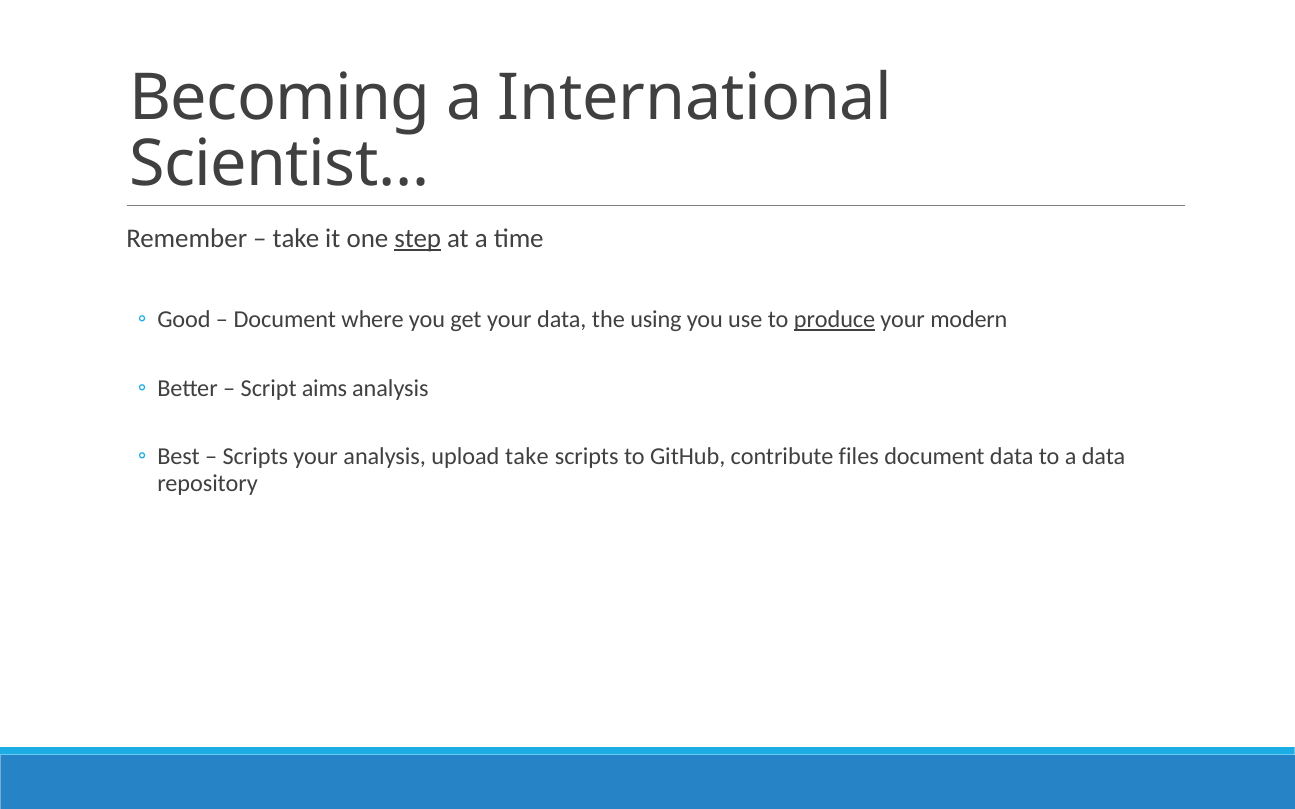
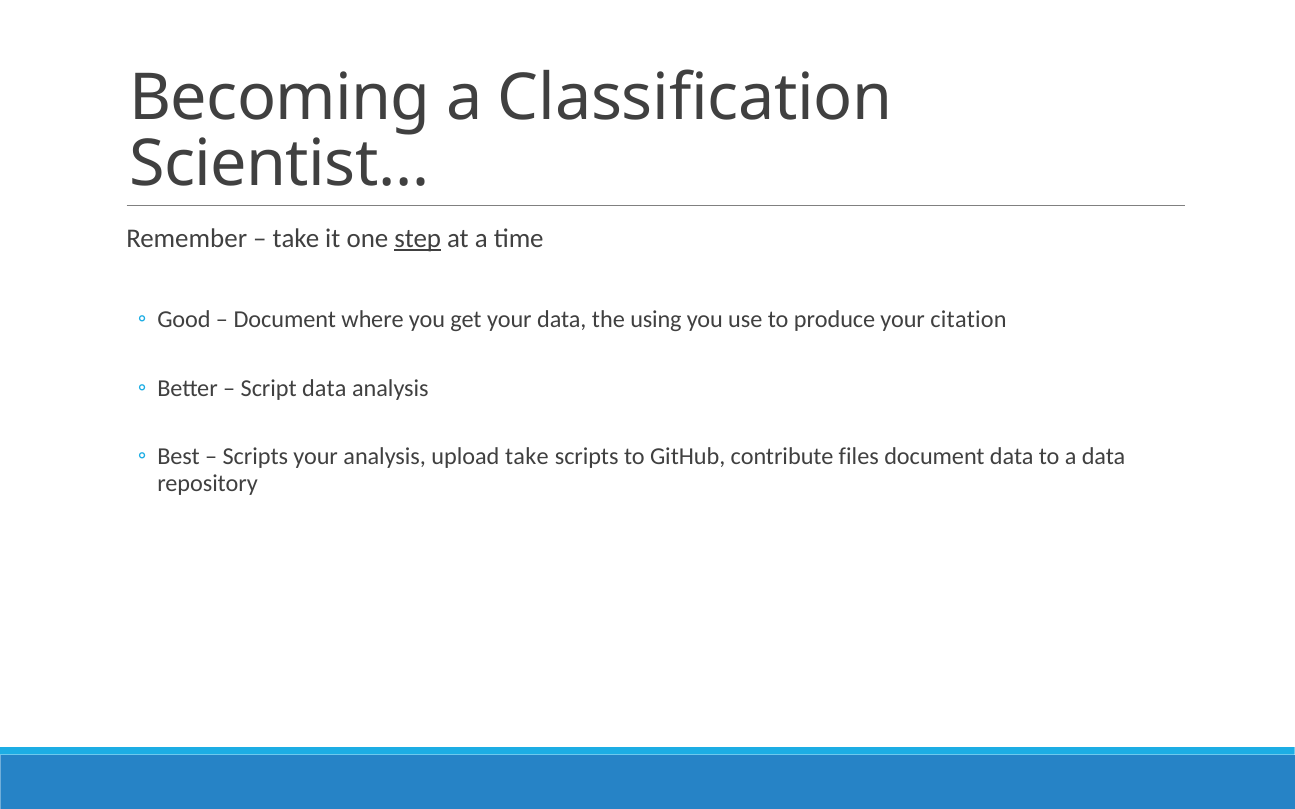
International: International -> Classification
produce underline: present -> none
modern: modern -> citation
Script aims: aims -> data
